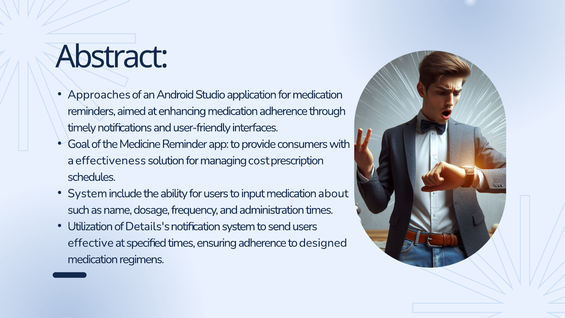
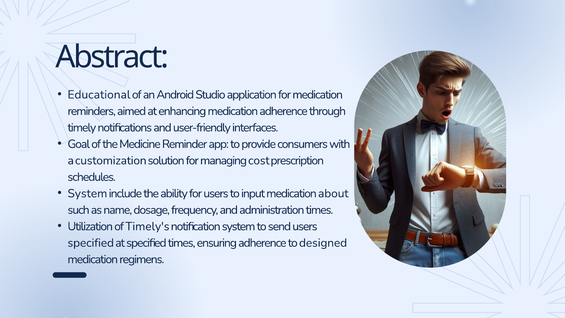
Approaches: Approaches -> Educational
effectiveness: effectiveness -> customization
Details's: Details's -> Timely's
effective at (91, 243): effective -> specified
